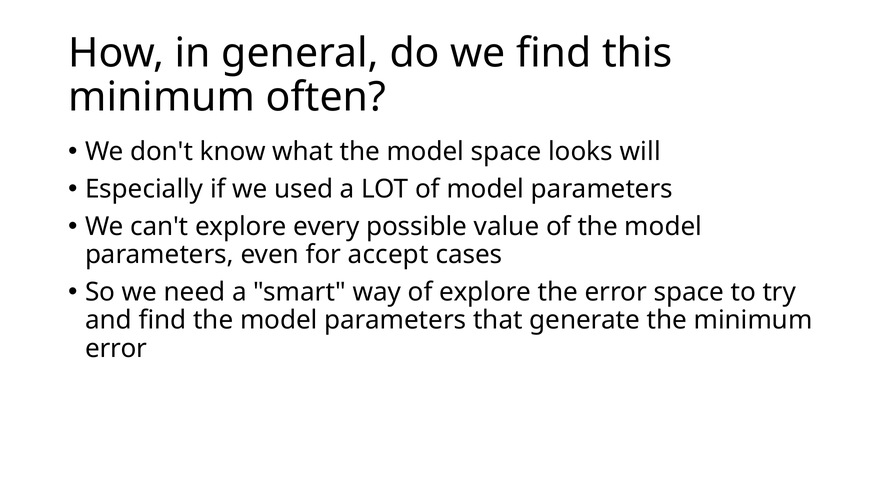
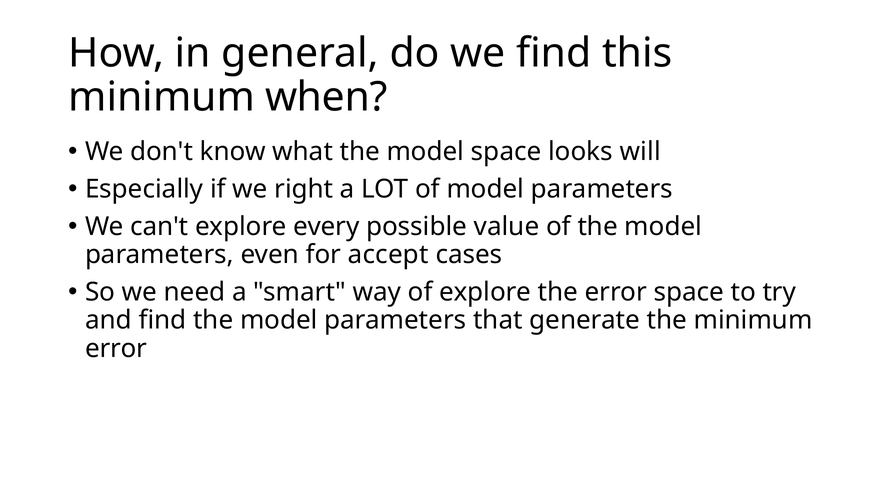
often: often -> when
used: used -> right
